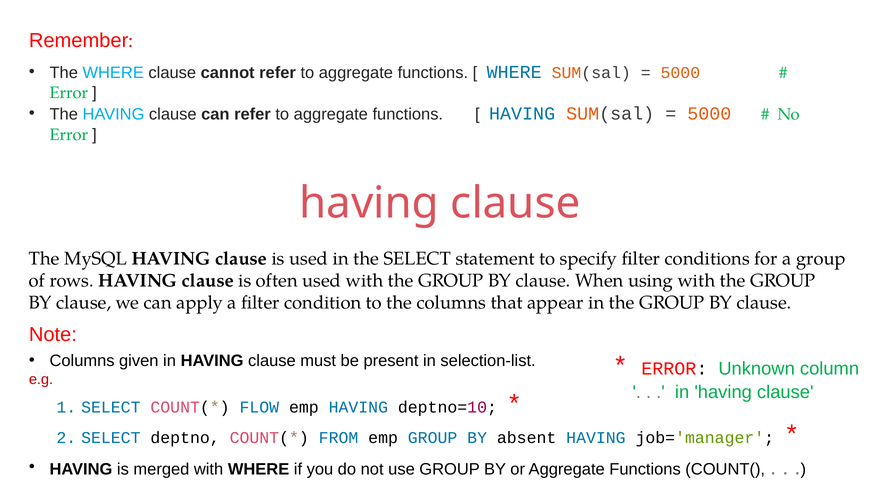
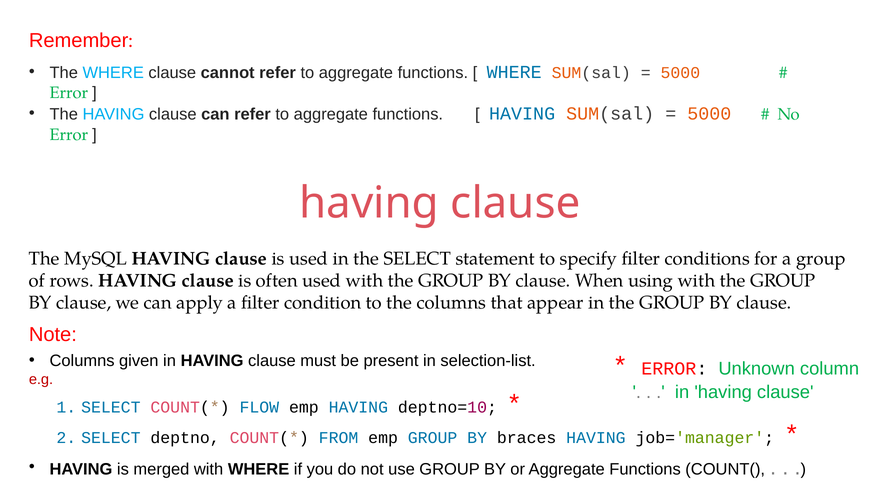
absent: absent -> braces
